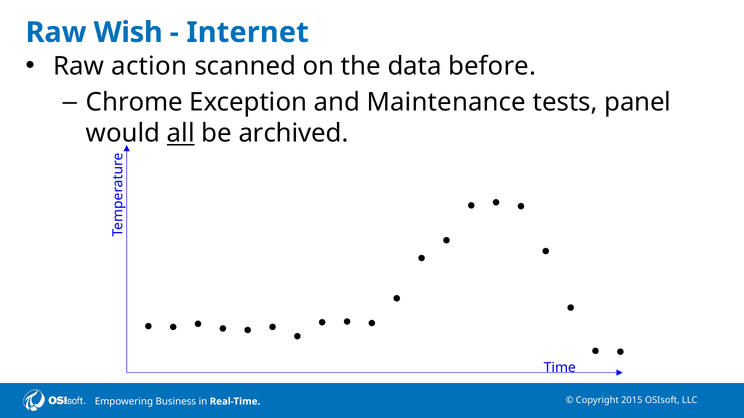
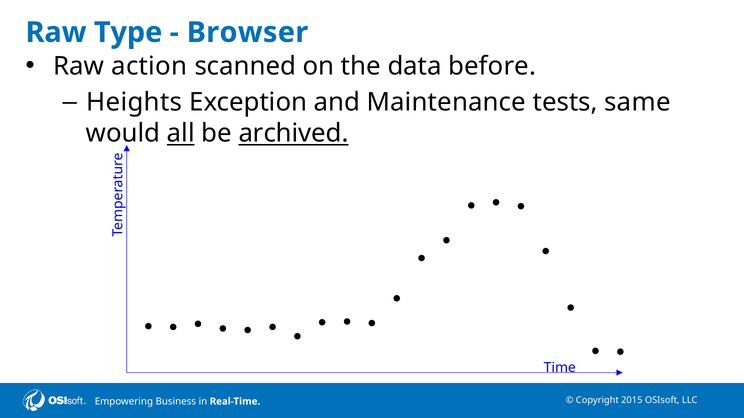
Wish: Wish -> Type
Internet: Internet -> Browser
Chrome: Chrome -> Heights
panel: panel -> same
archived underline: none -> present
